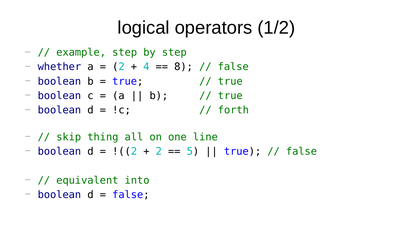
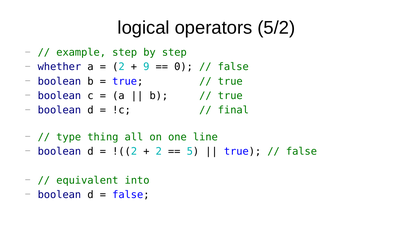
1/2: 1/2 -> 5/2
4: 4 -> 9
8: 8 -> 0
forth: forth -> final
skip: skip -> type
